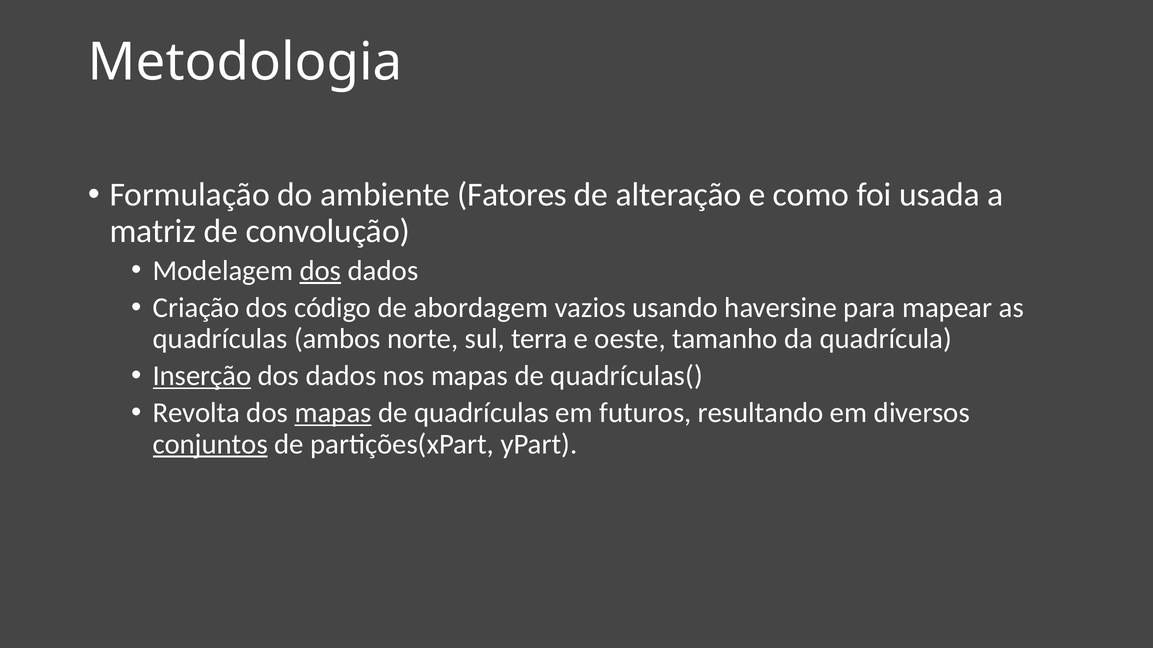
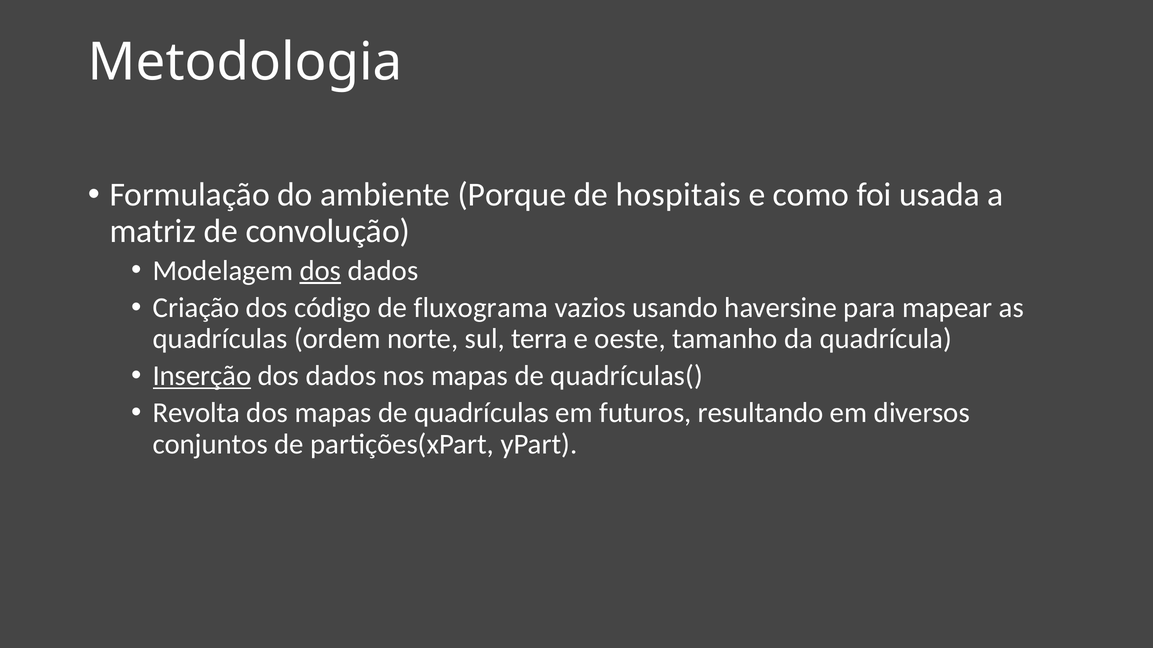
Fatores: Fatores -> Porque
alteração: alteração -> hospitais
abordagem: abordagem -> fluxograma
ambos: ambos -> ordem
mapas at (333, 413) underline: present -> none
conjuntos underline: present -> none
